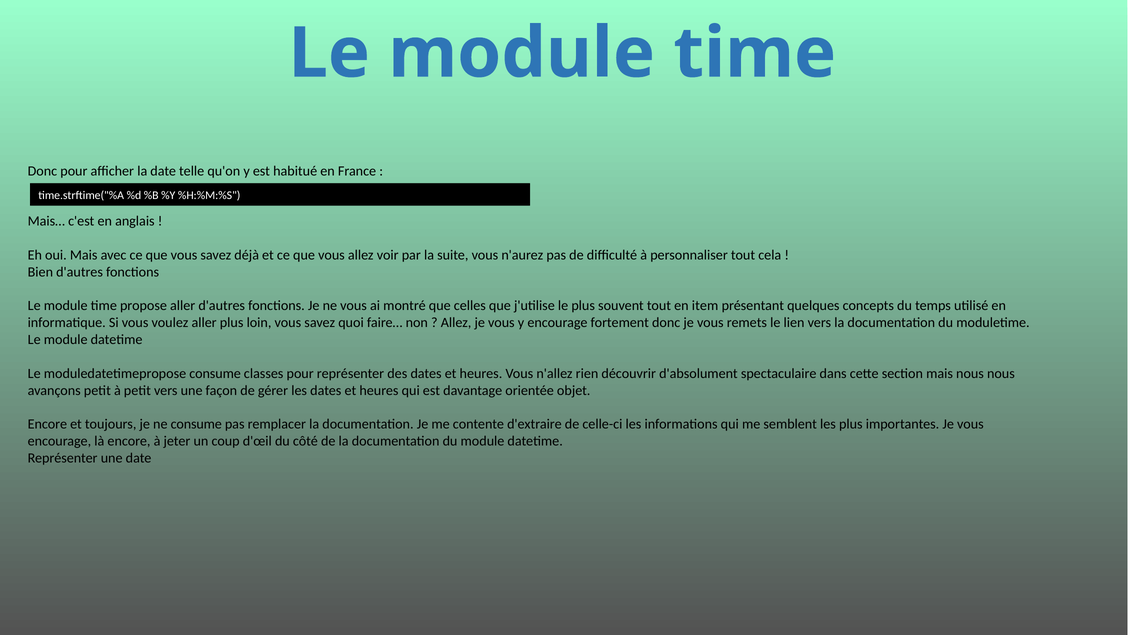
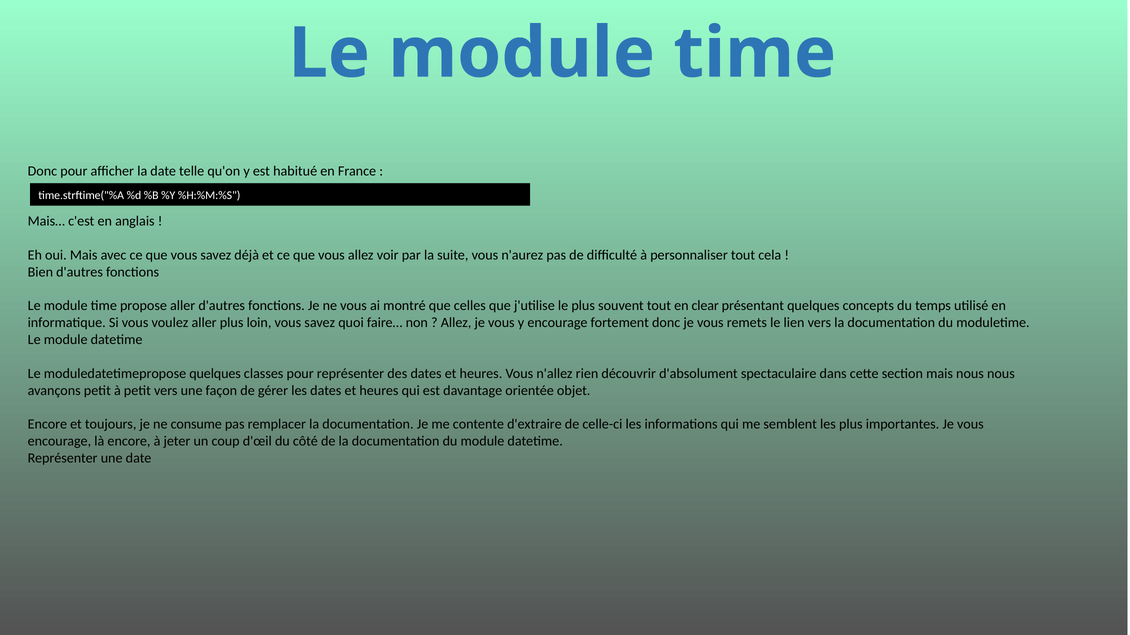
item: item -> clear
moduledatetimepropose consume: consume -> quelques
